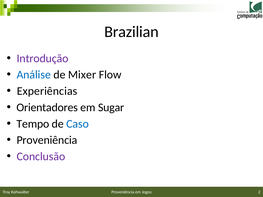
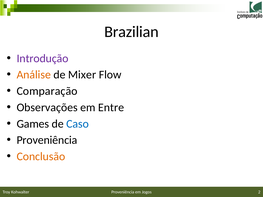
Análise colour: blue -> orange
Experiências: Experiências -> Comparação
Orientadores: Orientadores -> Observações
Sugar: Sugar -> Entre
Tempo: Tempo -> Games
Conclusão colour: purple -> orange
